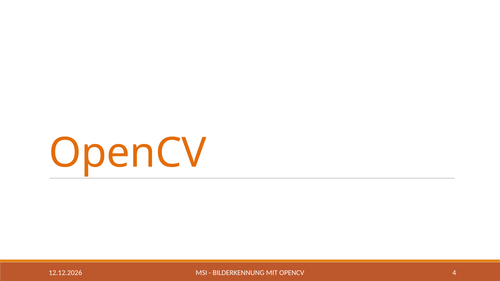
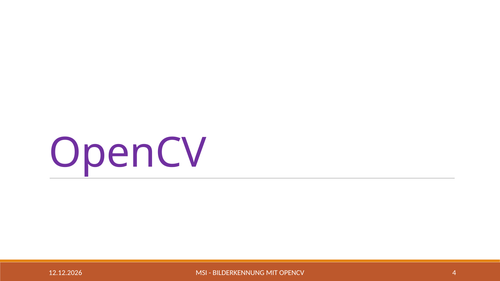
OpenCV at (128, 153) colour: orange -> purple
